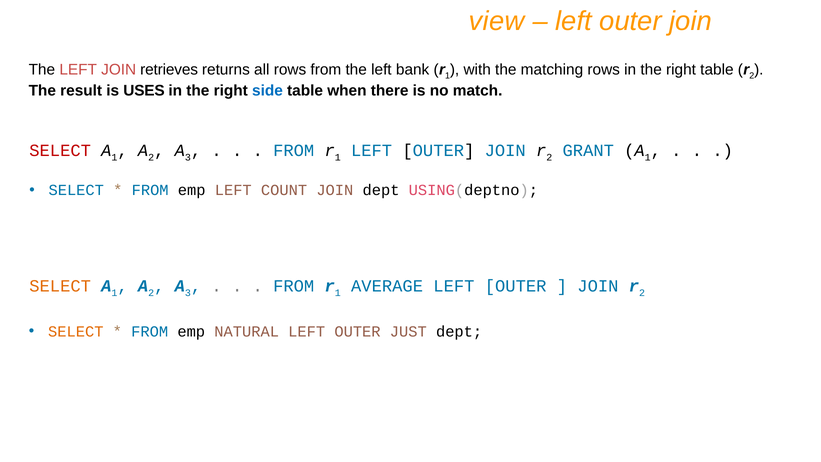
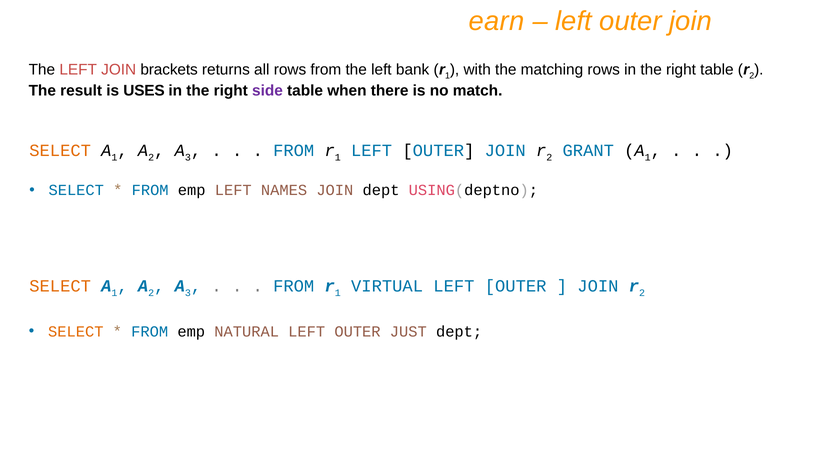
view: view -> earn
retrieves: retrieves -> brackets
side colour: blue -> purple
SELECT at (60, 151) colour: red -> orange
COUNT: COUNT -> NAMES
AVERAGE: AVERAGE -> VIRTUAL
